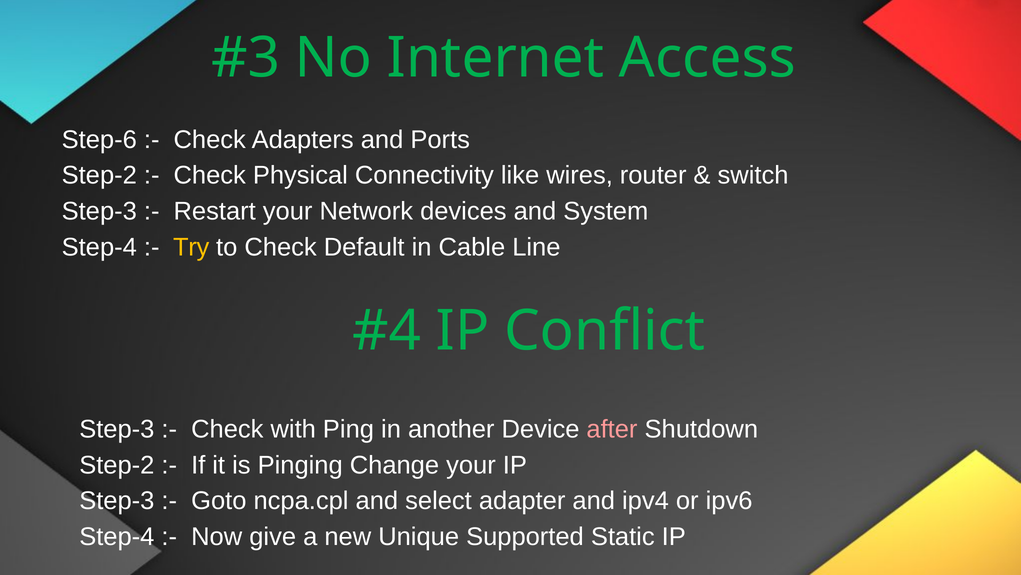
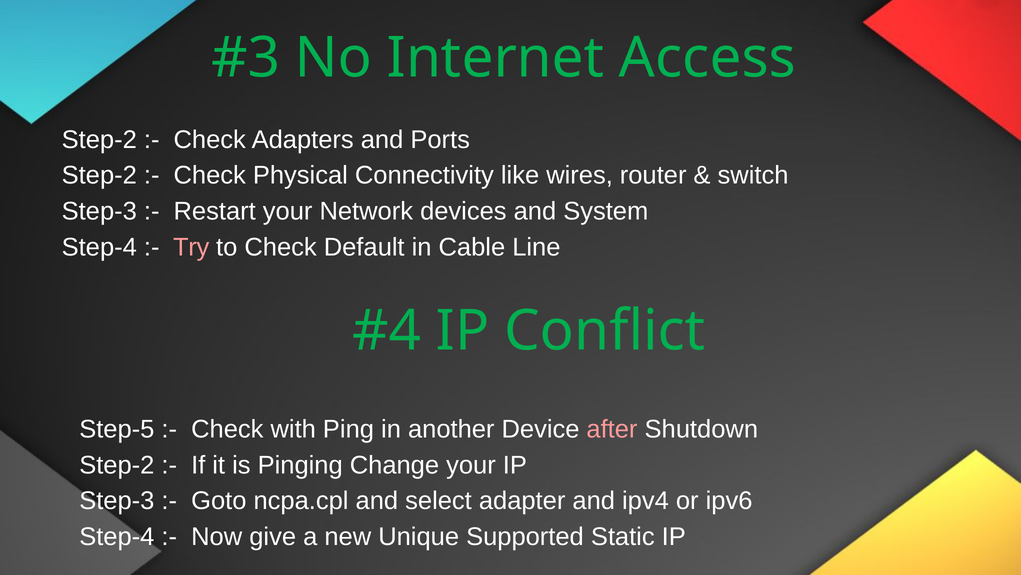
Step-6 at (99, 140): Step-6 -> Step-2
Try colour: yellow -> pink
Step-3 at (117, 429): Step-3 -> Step-5
